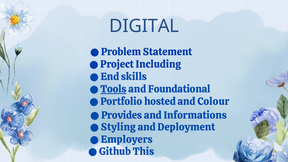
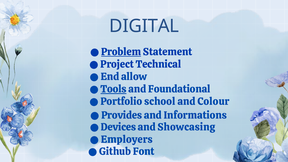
Problem underline: none -> present
Including: Including -> Technical
skills: skills -> allow
hosted: hosted -> school
Styling: Styling -> Devices
Deployment: Deployment -> Showcasing
This: This -> Font
